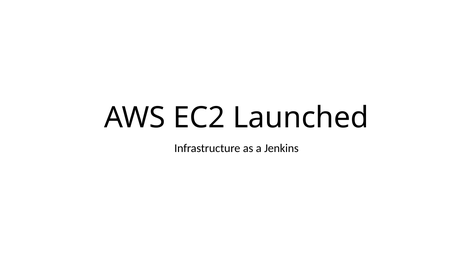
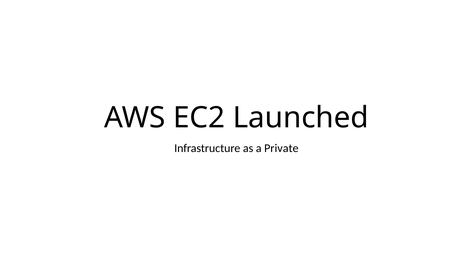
Jenkins: Jenkins -> Private
